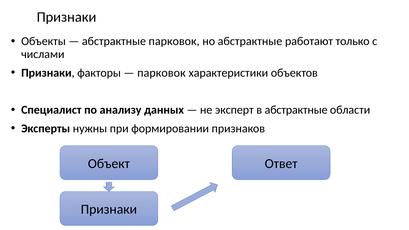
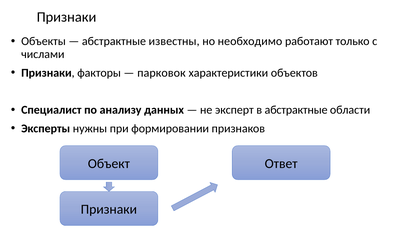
абстрактные парковок: парковок -> известны
но абстрактные: абстрактные -> необходимо
